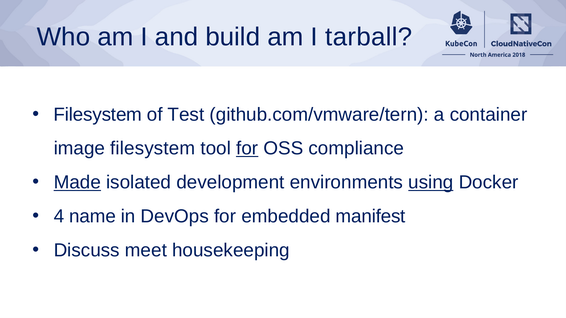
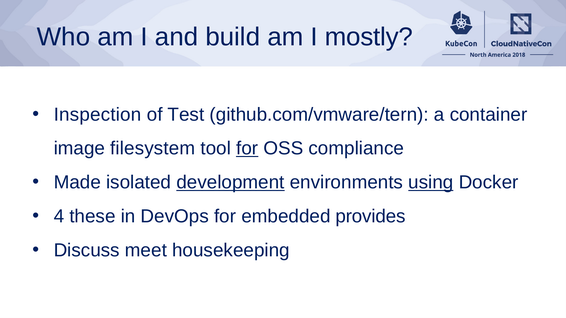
tarball: tarball -> mostly
Filesystem at (98, 115): Filesystem -> Inspection
Made underline: present -> none
development underline: none -> present
name: name -> these
manifest: manifest -> provides
